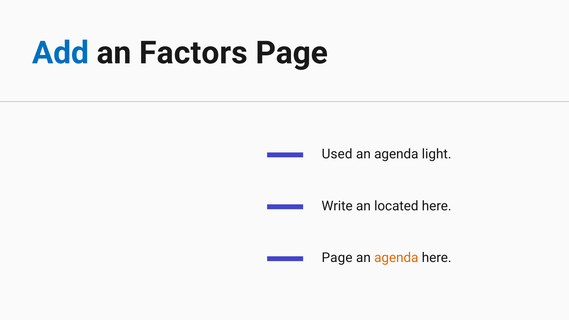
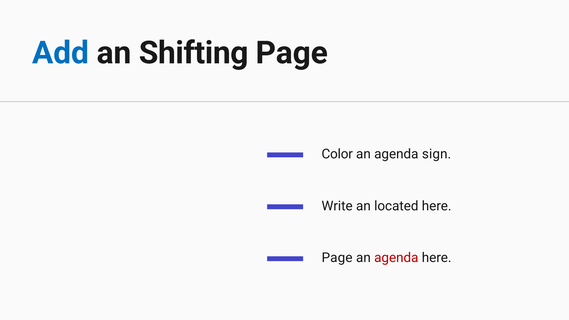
Factors: Factors -> Shifting
Used: Used -> Color
light: light -> sign
agenda at (396, 258) colour: orange -> red
